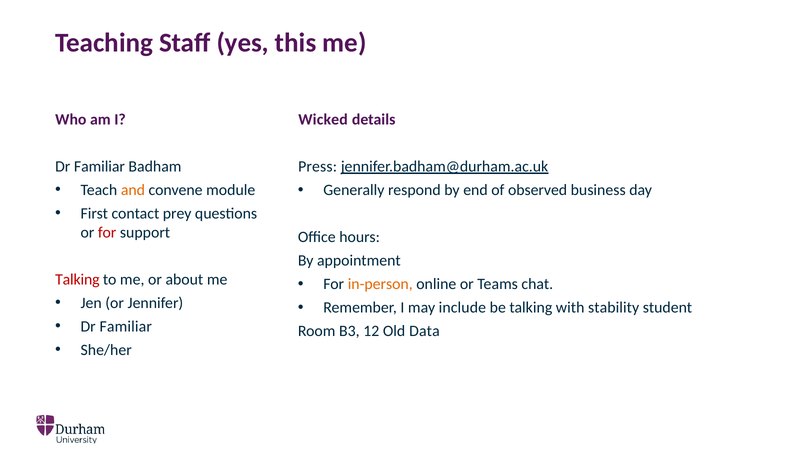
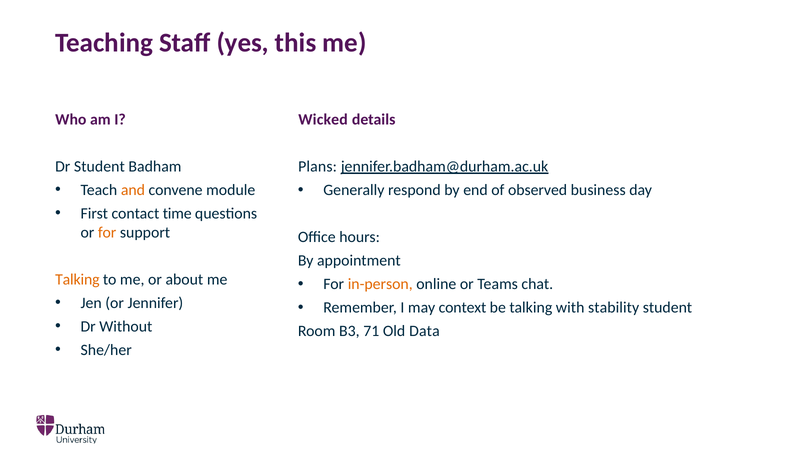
Familiar at (99, 166): Familiar -> Student
Press: Press -> Plans
prey: prey -> time
for at (107, 232) colour: red -> orange
Talking at (77, 279) colour: red -> orange
include: include -> context
Familiar at (126, 326): Familiar -> Without
12: 12 -> 71
